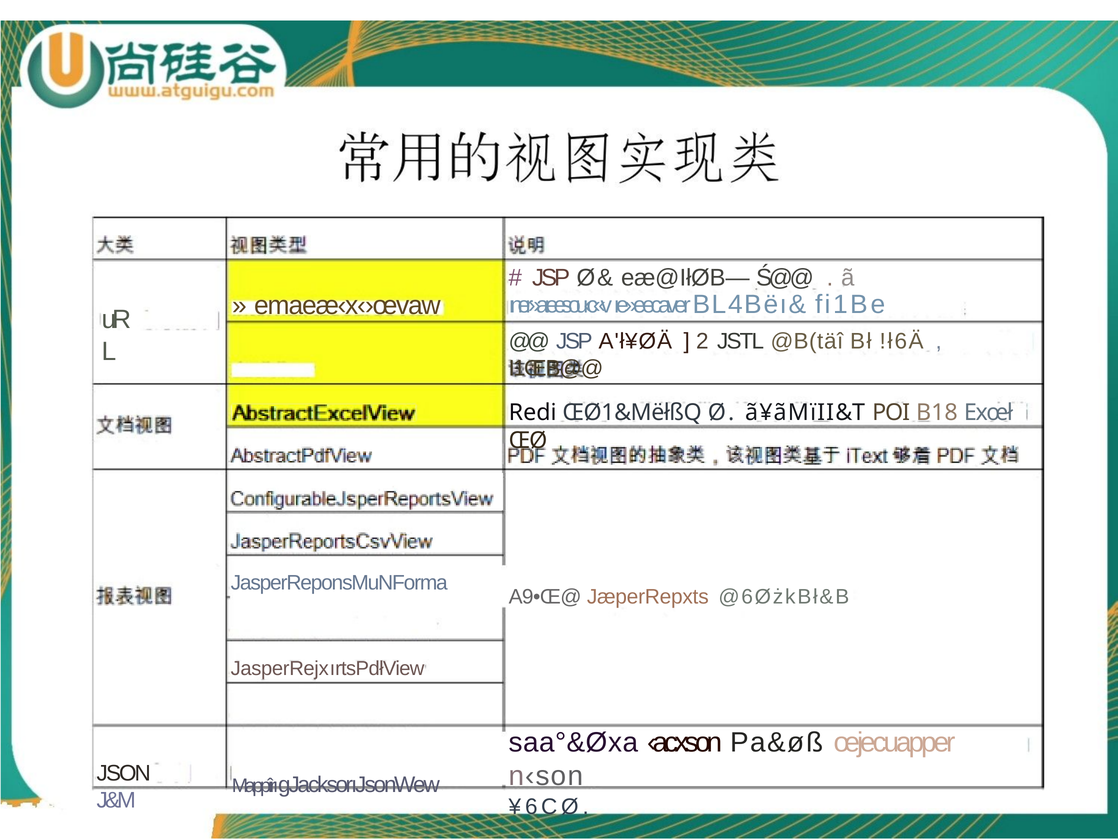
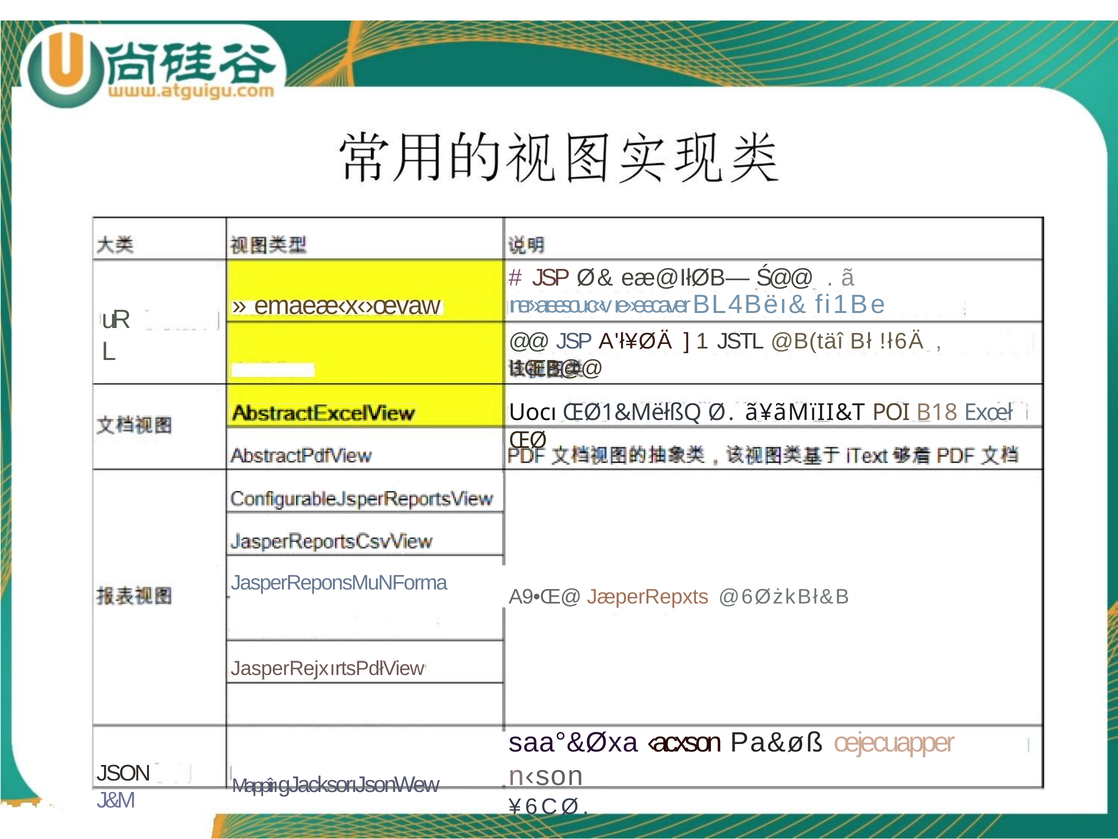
2: 2 -> 1
Redi: Redi -> Uocı
